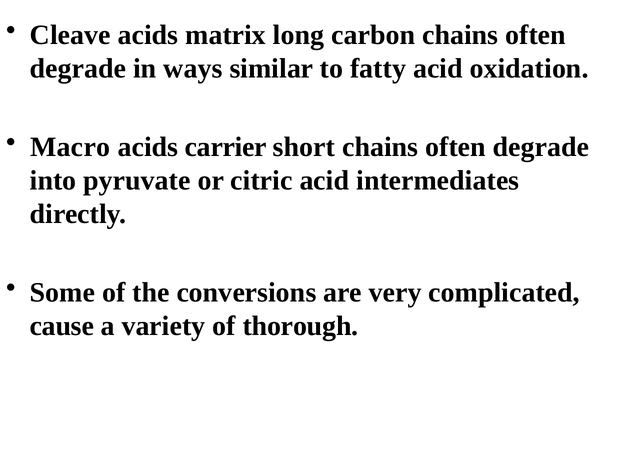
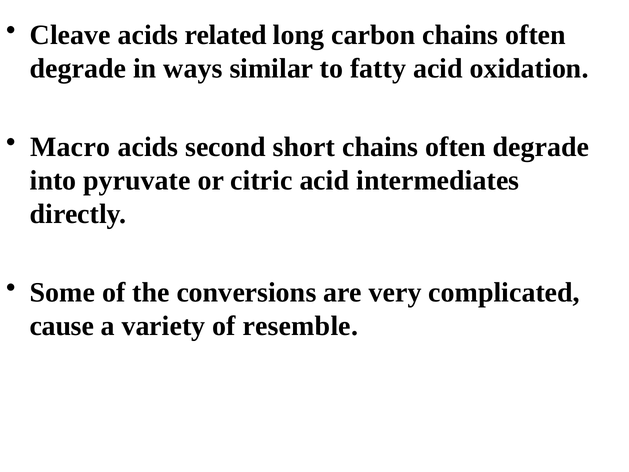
matrix: matrix -> related
carrier: carrier -> second
thorough: thorough -> resemble
